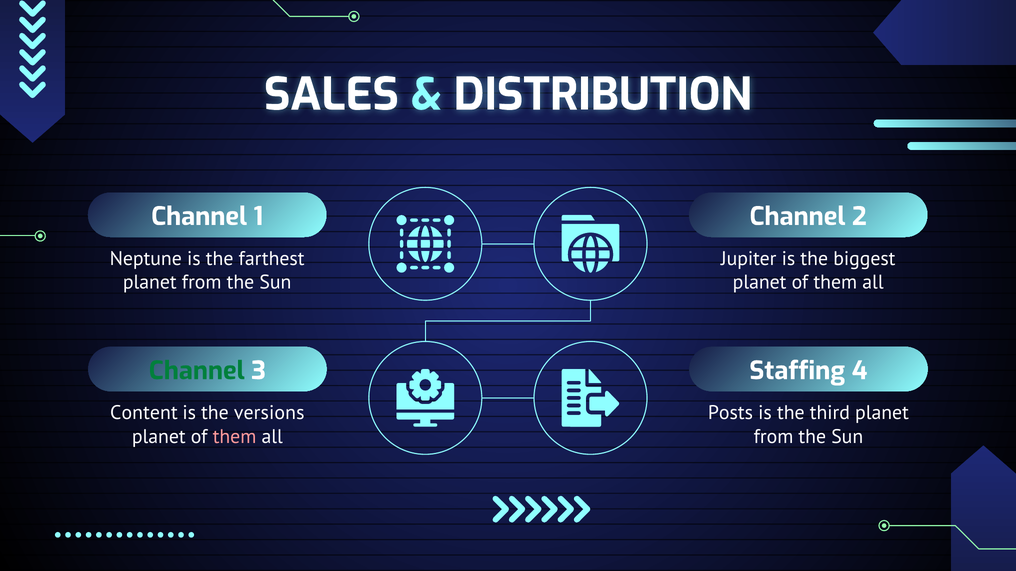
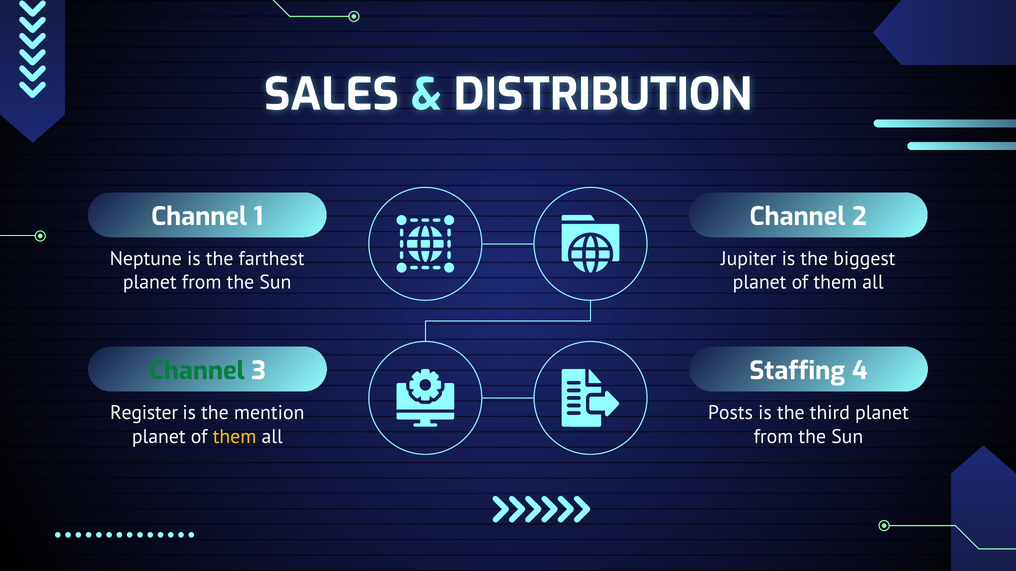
Content: Content -> Register
versions: versions -> mention
them at (235, 437) colour: pink -> yellow
